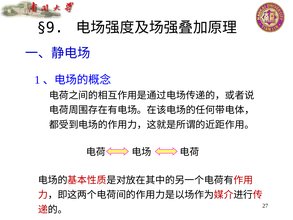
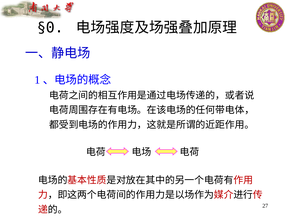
§9: §9 -> §0
